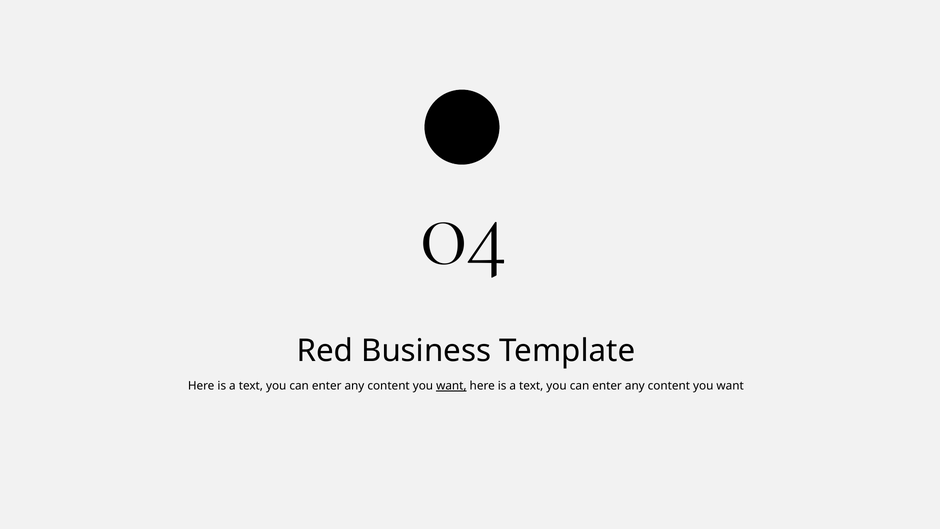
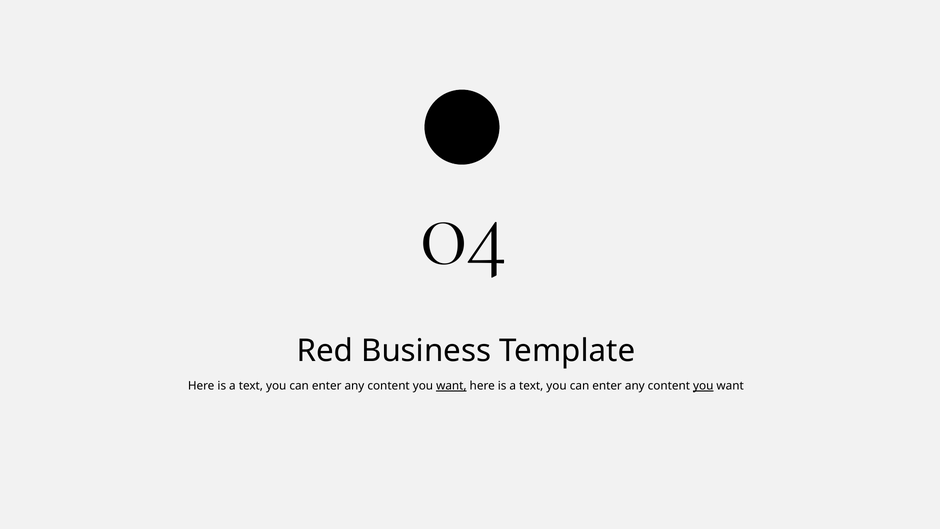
you at (703, 386) underline: none -> present
